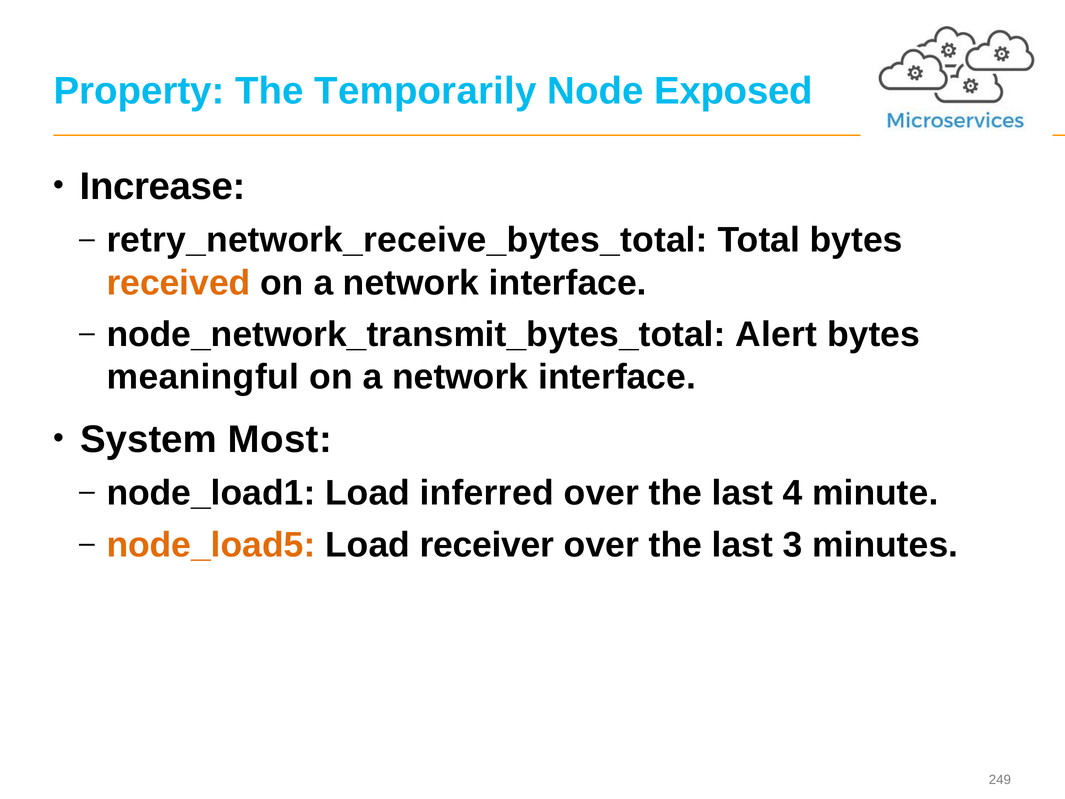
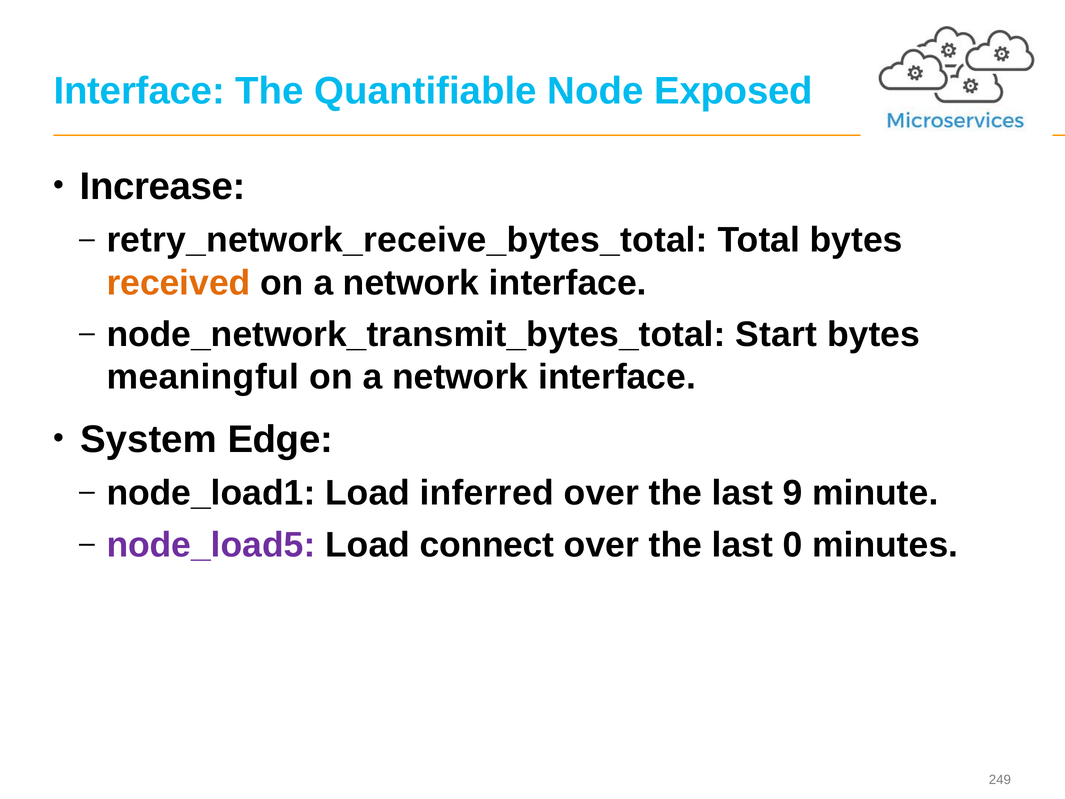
Property at (139, 91): Property -> Interface
Temporarily: Temporarily -> Quantifiable
Alert: Alert -> Start
Most: Most -> Edge
4: 4 -> 9
node_load5 colour: orange -> purple
receiver: receiver -> connect
3: 3 -> 0
